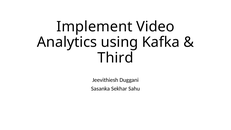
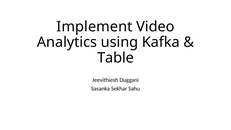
Third: Third -> Table
